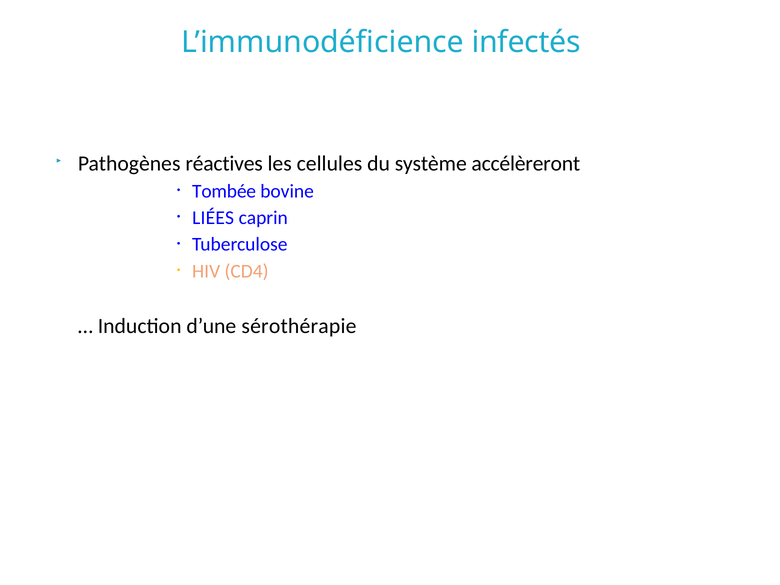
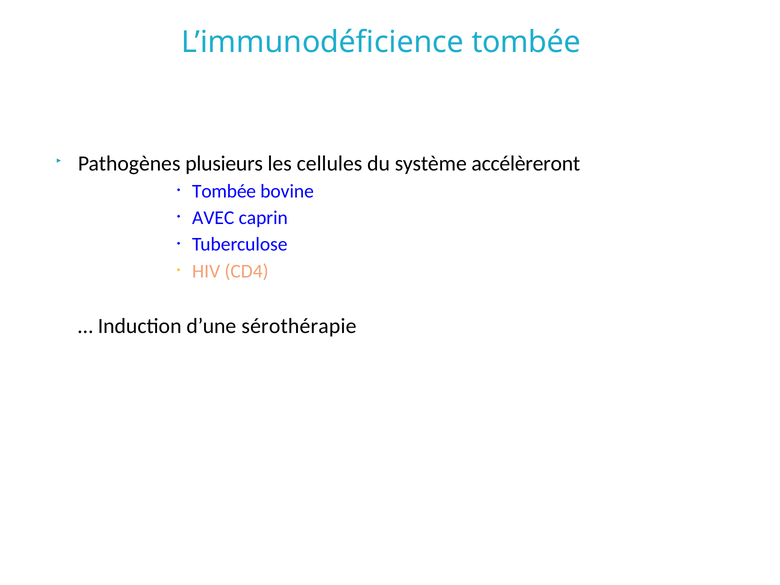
L’immunodéficience infectés: infectés -> tombée
réactives: réactives -> plusieurs
LIÉES: LIÉES -> AVEC
